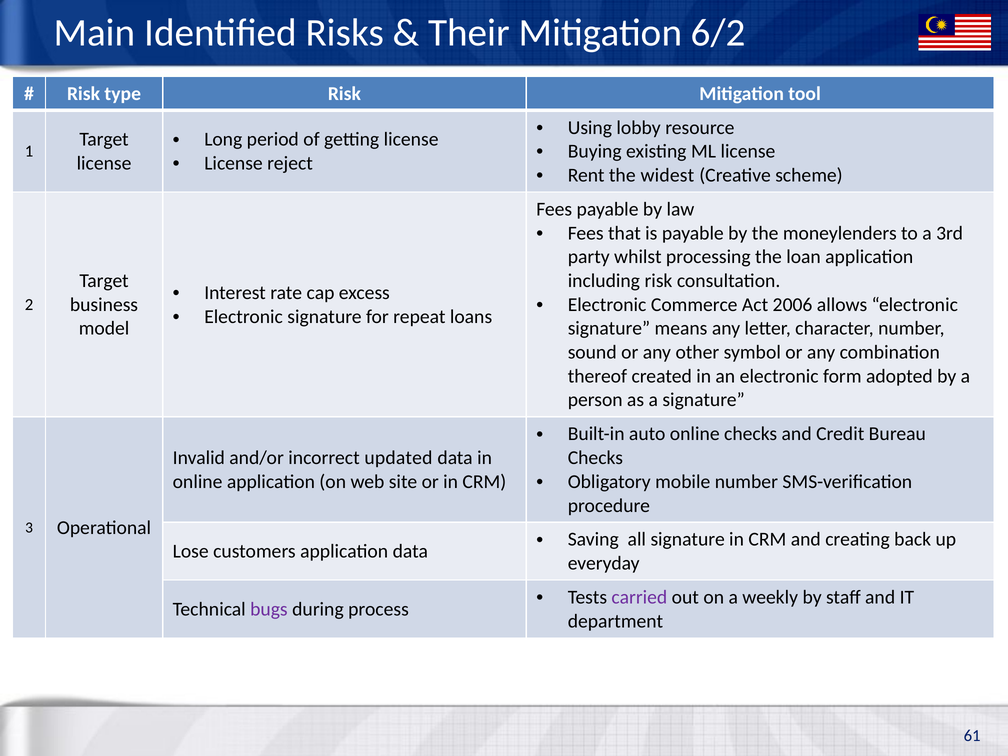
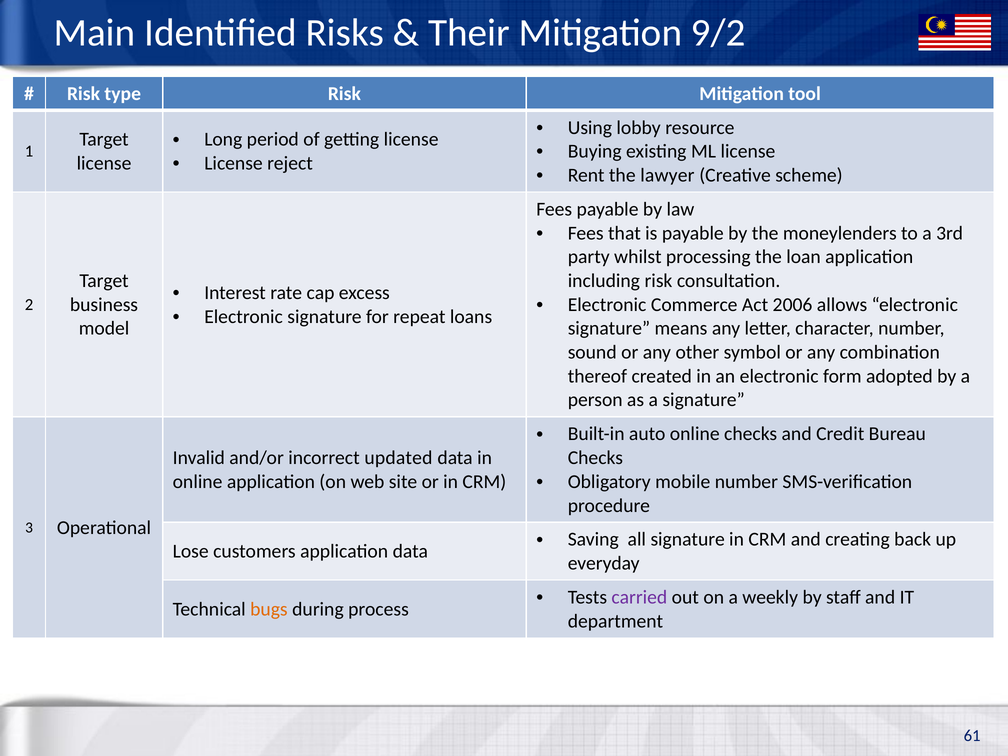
6/2: 6/2 -> 9/2
widest: widest -> lawyer
bugs colour: purple -> orange
